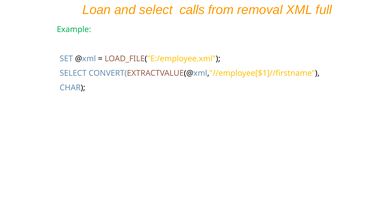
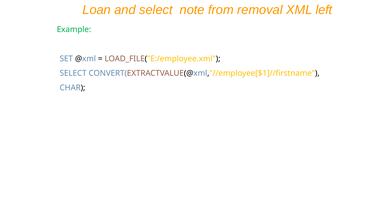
calls: calls -> note
full: full -> left
